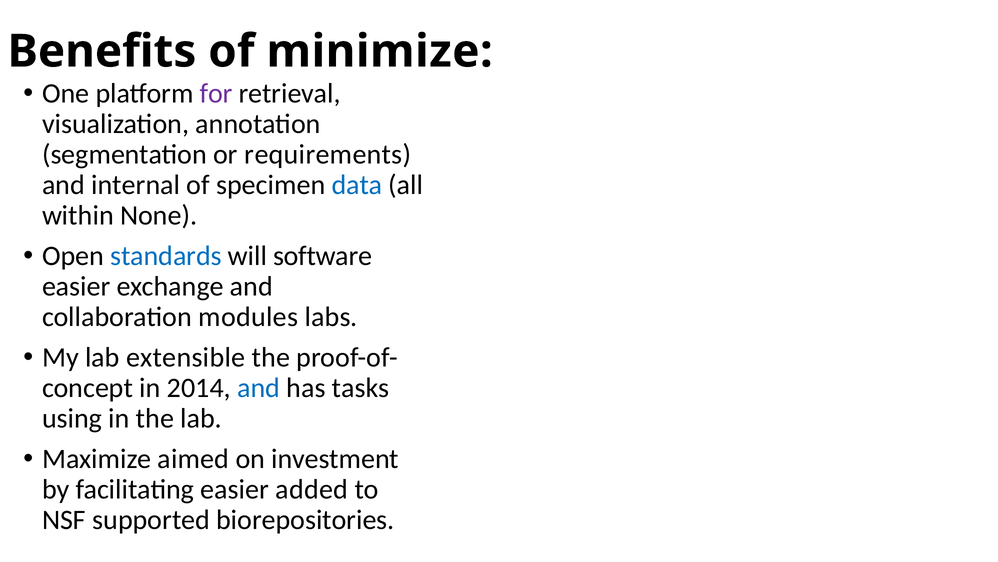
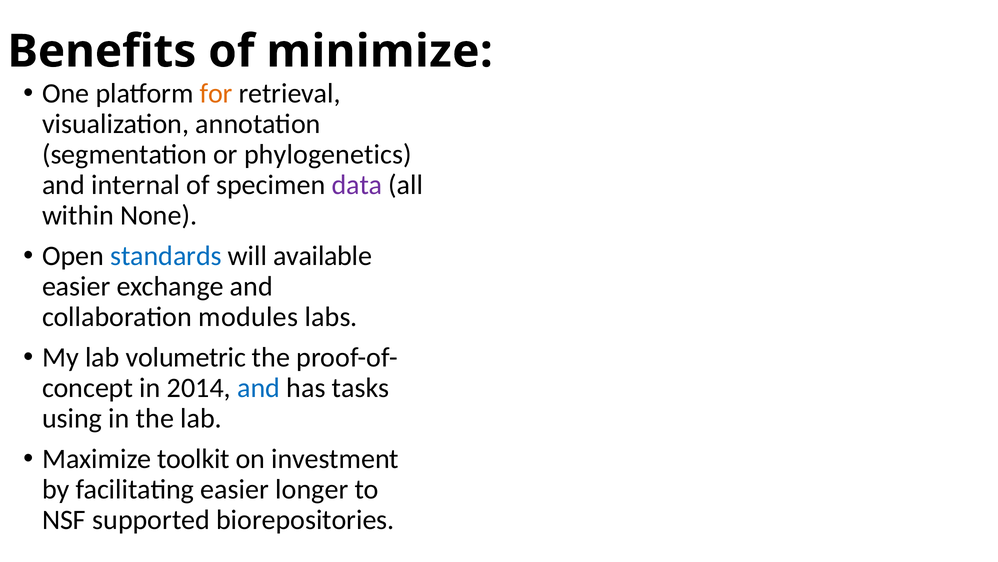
for colour: purple -> orange
requirements: requirements -> phylogenetics
data colour: blue -> purple
software: software -> available
extensible: extensible -> volumetric
aimed: aimed -> toolkit
added: added -> longer
